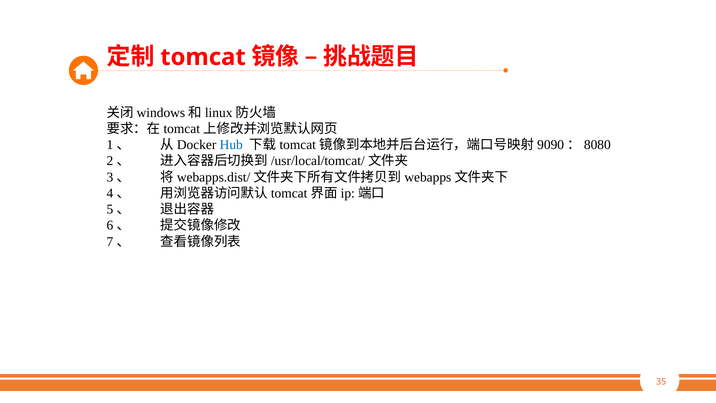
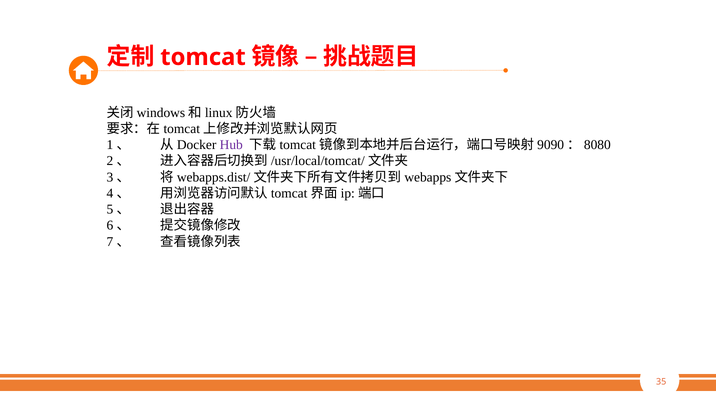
Hub colour: blue -> purple
